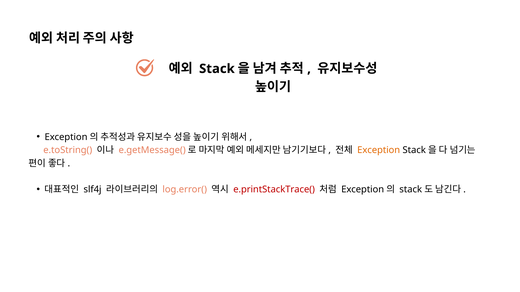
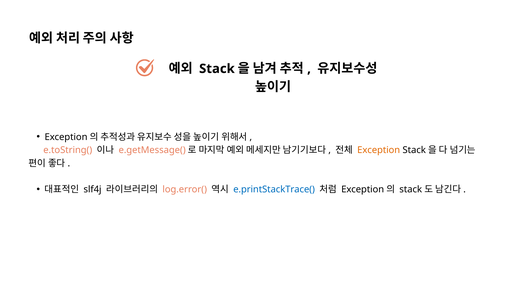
e.printStackTrace( colour: red -> blue
